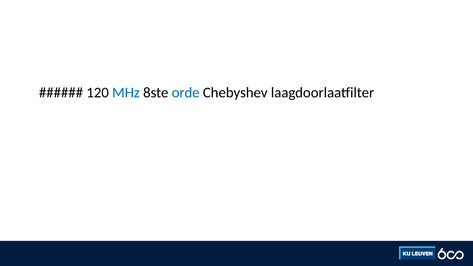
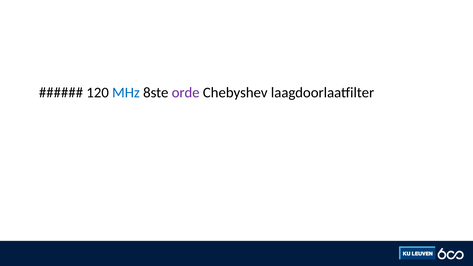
orde colour: blue -> purple
